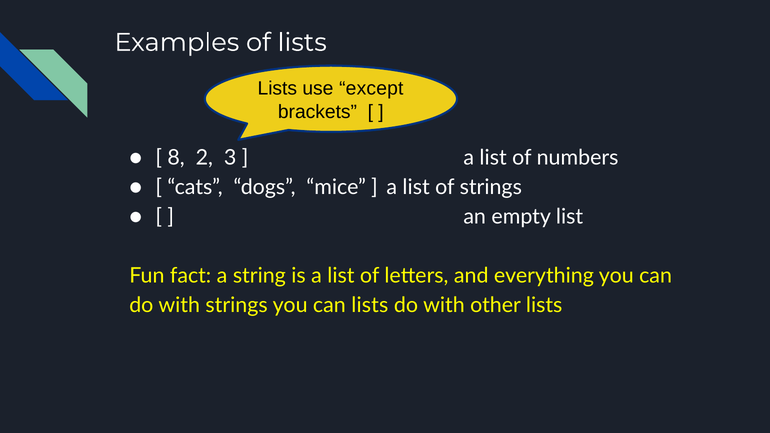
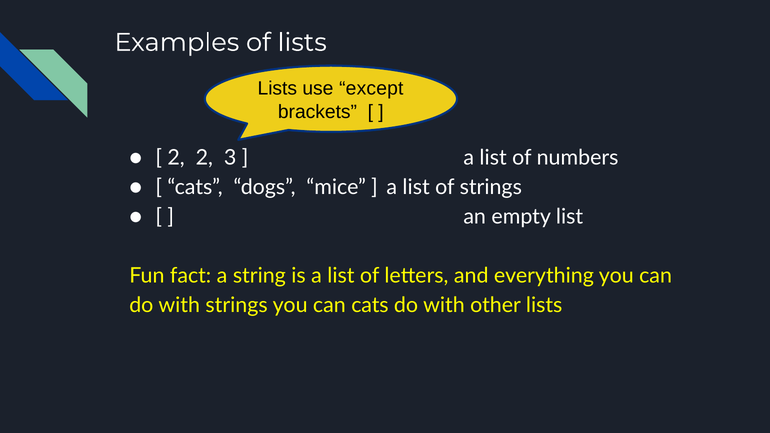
8 at (176, 158): 8 -> 2
can lists: lists -> cats
